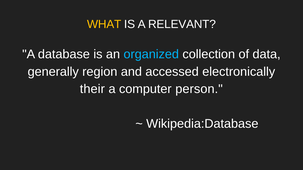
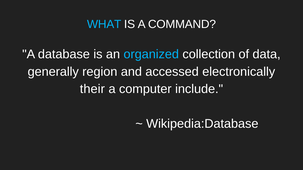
WHAT colour: yellow -> light blue
RELEVANT: RELEVANT -> COMMAND
person: person -> include
